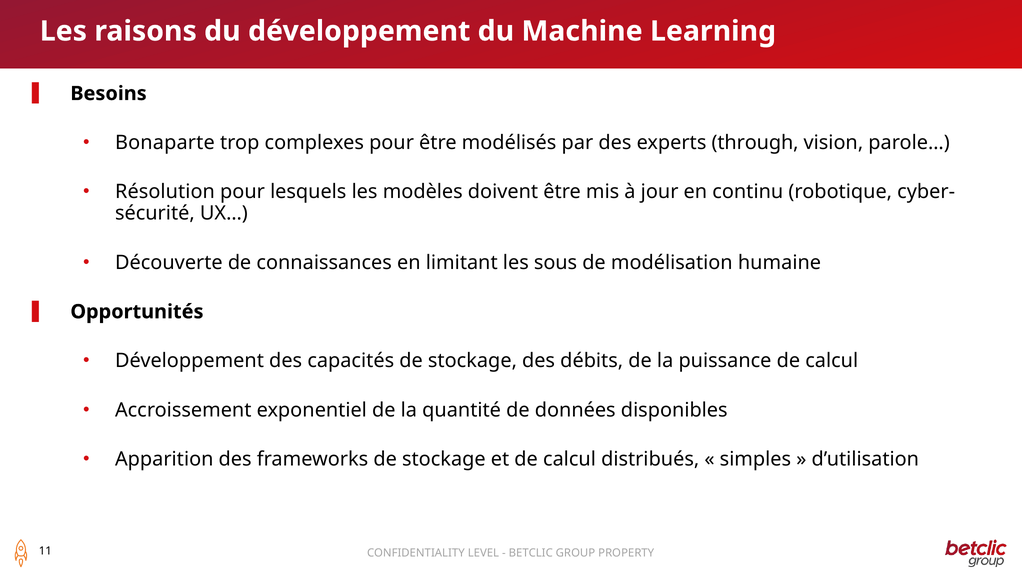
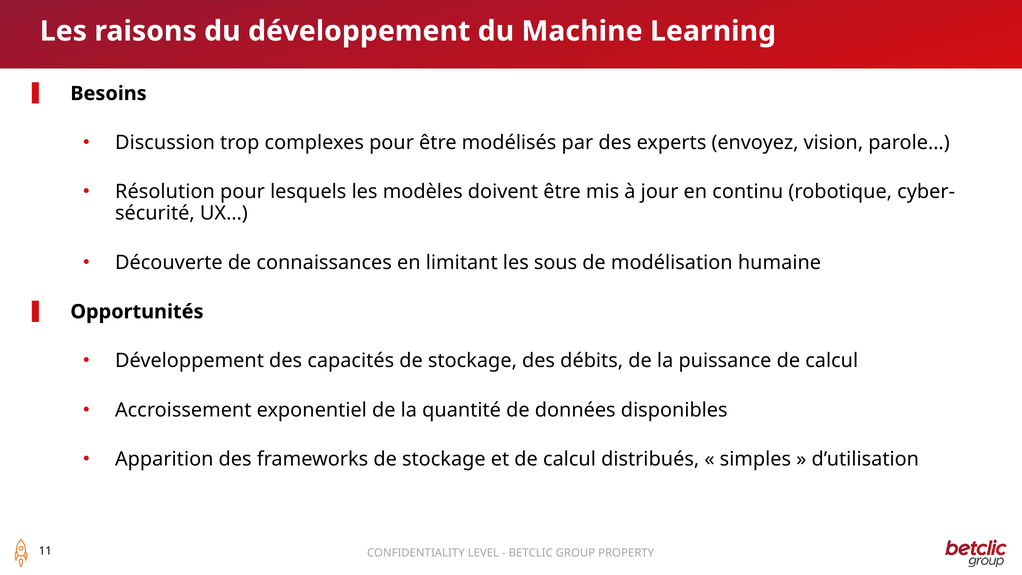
Bonaparte: Bonaparte -> Discussion
through: through -> envoyez
